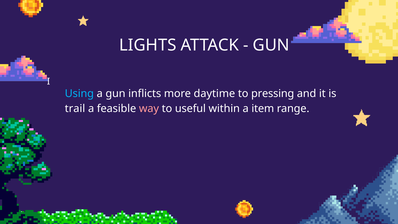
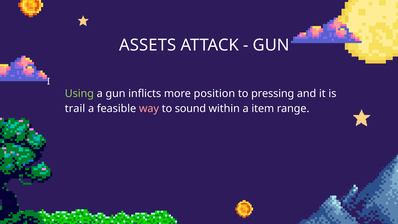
LIGHTS: LIGHTS -> ASSETS
Using colour: light blue -> light green
daytime: daytime -> position
useful: useful -> sound
